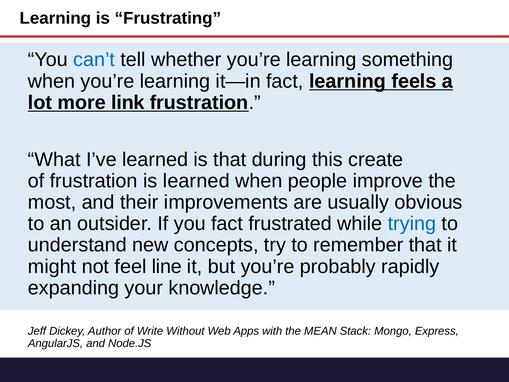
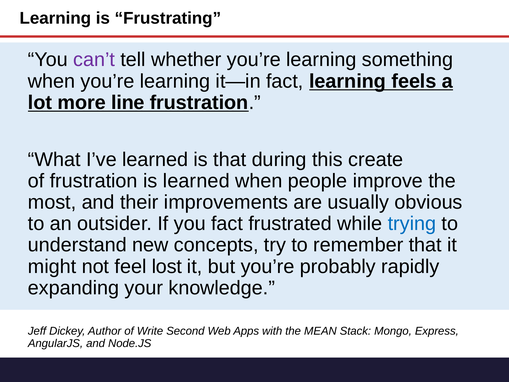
can’t colour: blue -> purple
link: link -> line
line: line -> lost
Without: Without -> Second
